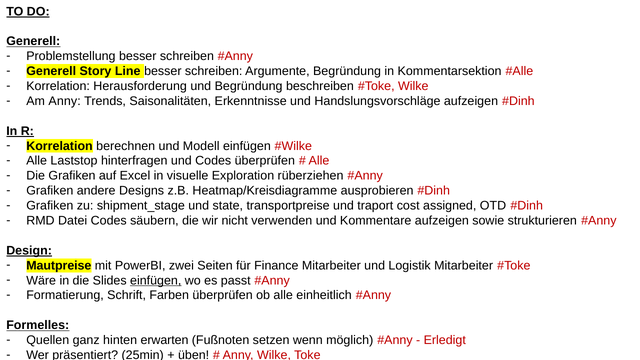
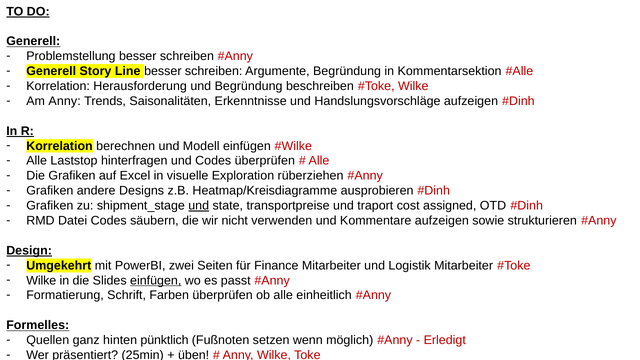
und at (199, 206) underline: none -> present
Mautpreise: Mautpreise -> Umgekehrt
Wäre at (41, 280): Wäre -> Wilke
erwarten: erwarten -> pünktlich
